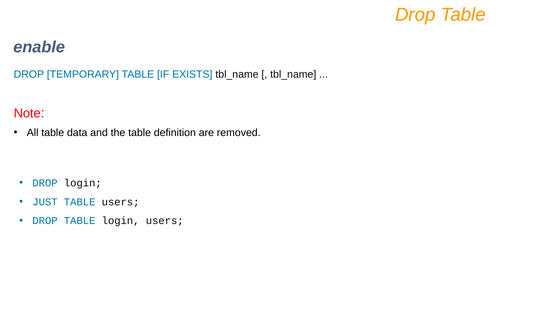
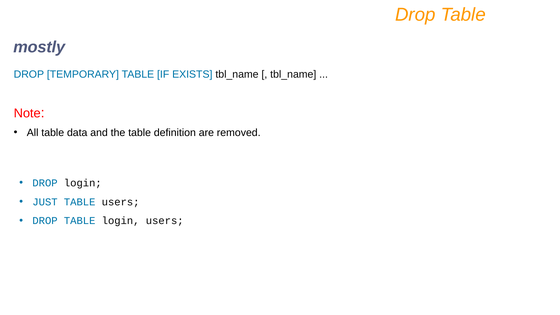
enable: enable -> mostly
